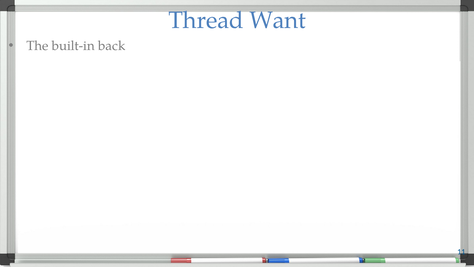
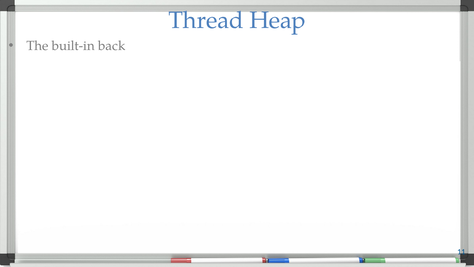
Want: Want -> Heap
